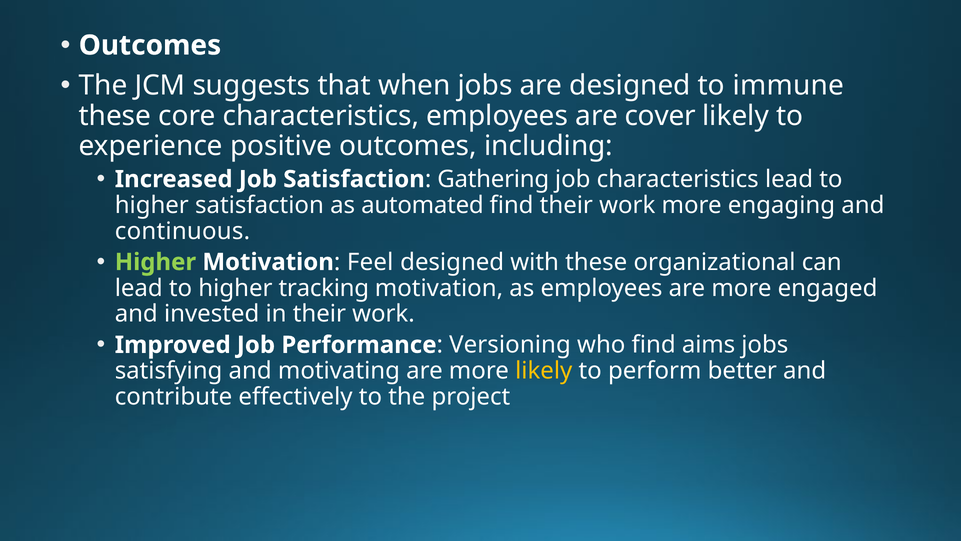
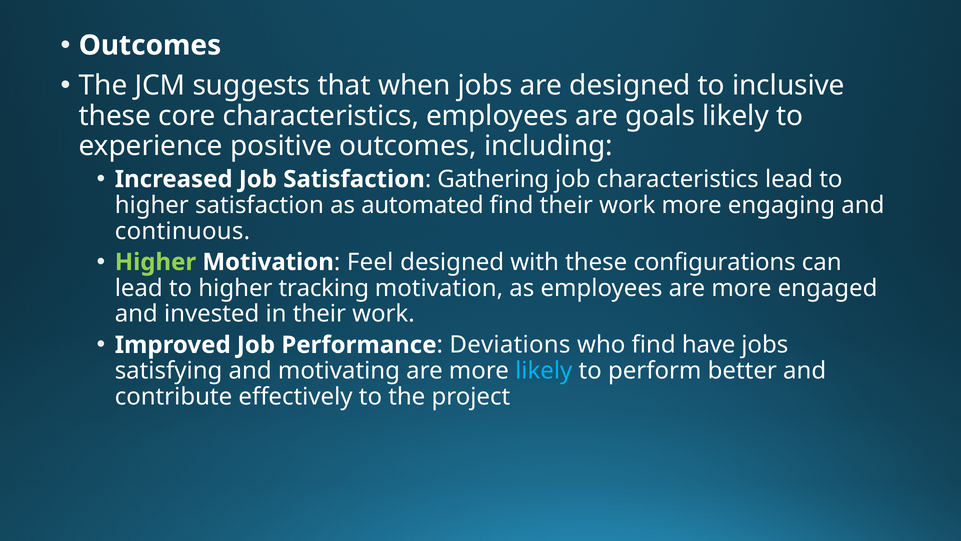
immune: immune -> inclusive
cover: cover -> goals
organizational: organizational -> configurations
Versioning: Versioning -> Deviations
aims: aims -> have
likely at (544, 371) colour: yellow -> light blue
